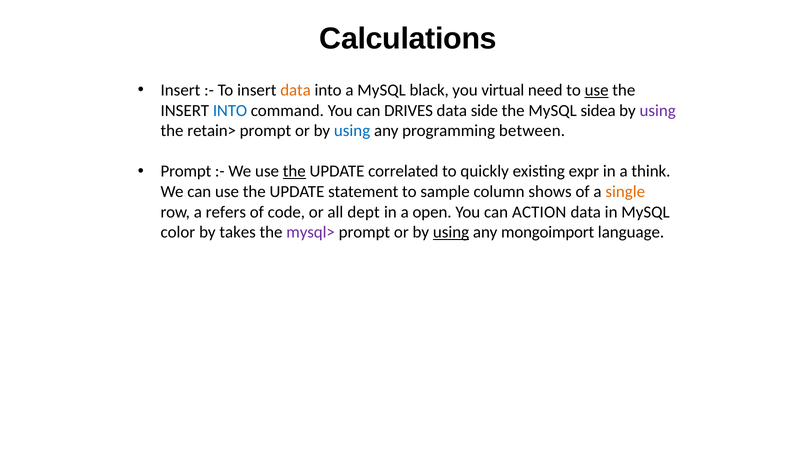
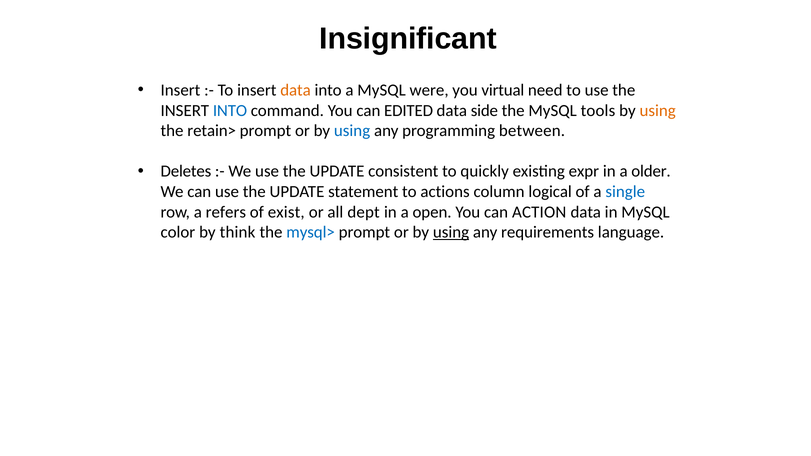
Calculations: Calculations -> Insignificant
black: black -> were
use at (597, 90) underline: present -> none
DRIVES: DRIVES -> EDITED
sidea: sidea -> tools
using at (658, 111) colour: purple -> orange
Prompt at (186, 171): Prompt -> Deletes
the at (294, 171) underline: present -> none
correlated: correlated -> consistent
think: think -> older
sample: sample -> actions
shows: shows -> logical
single colour: orange -> blue
code: code -> exist
takes: takes -> think
mysql> colour: purple -> blue
mongoimport: mongoimport -> requirements
